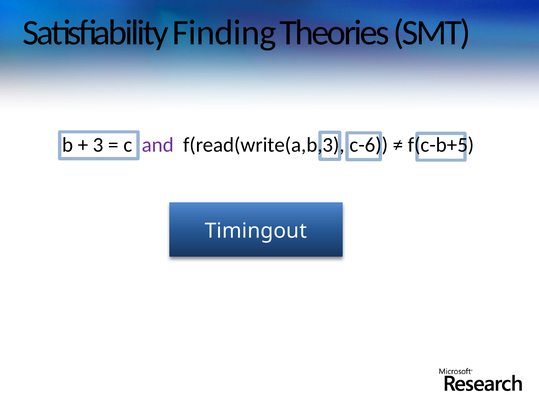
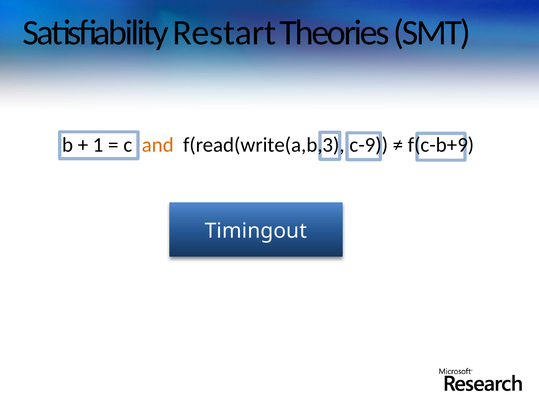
Finding: Finding -> Restart
3: 3 -> 1
and colour: purple -> orange
c-6: c-6 -> c-9
f(c-b+5: f(c-b+5 -> f(c-b+9
